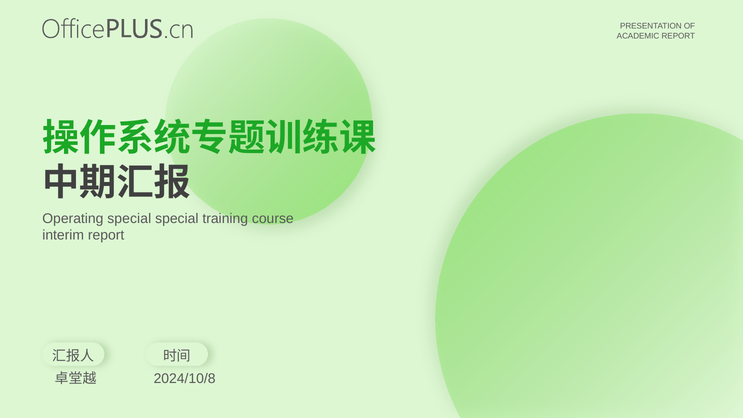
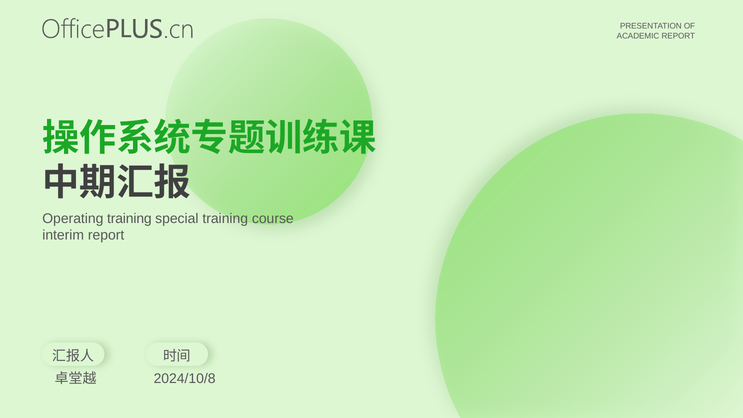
Operating special: special -> training
